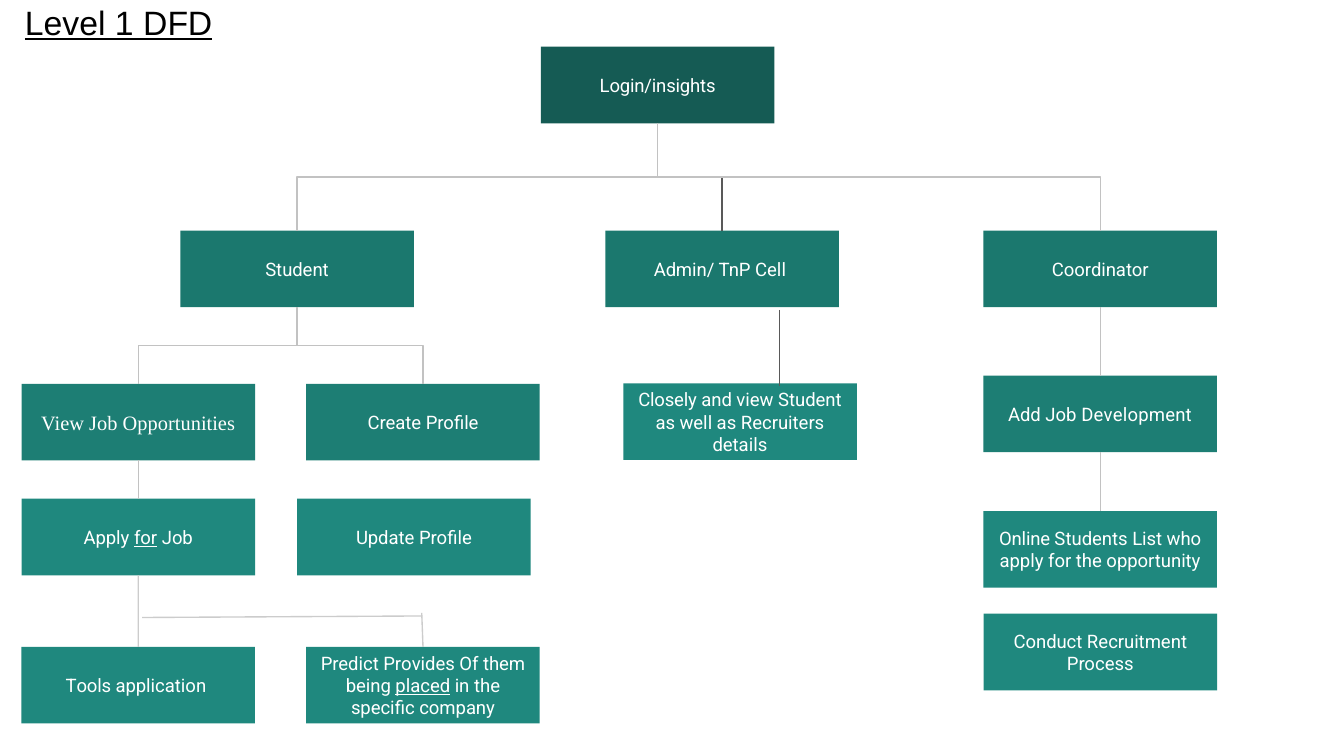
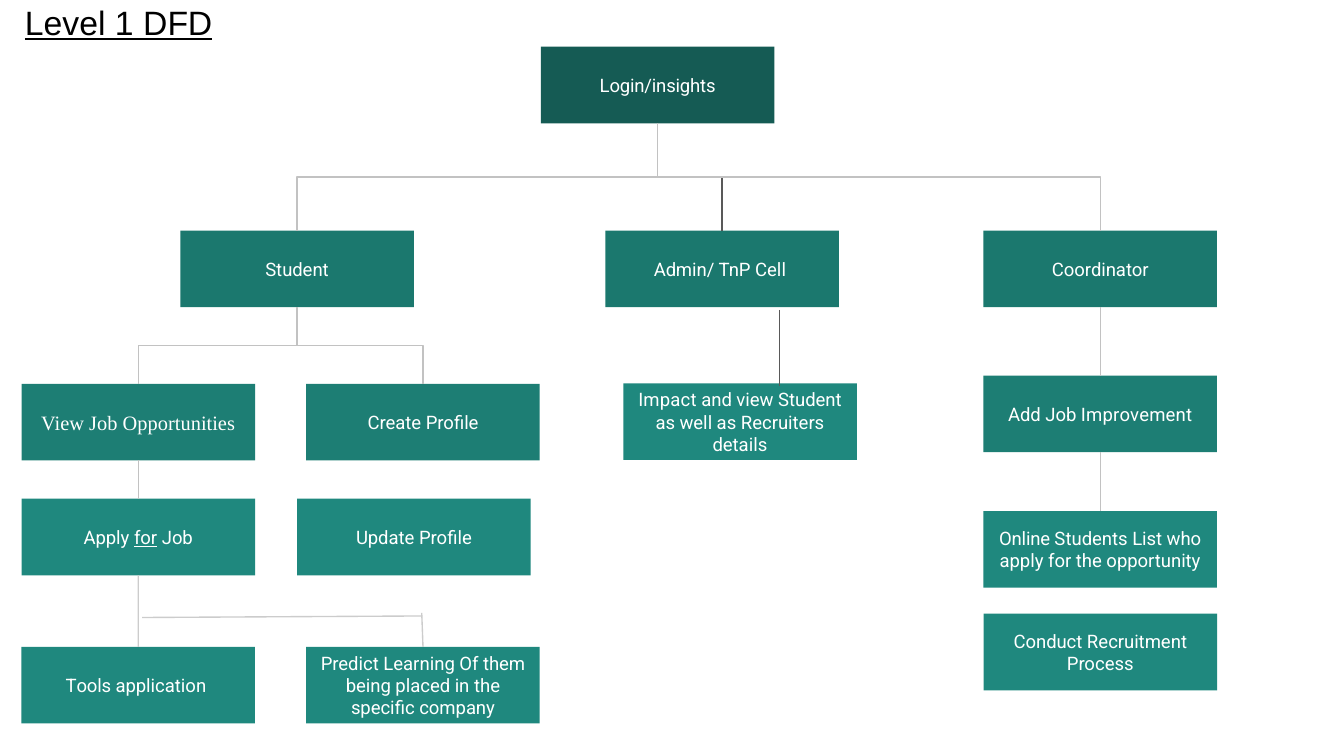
Closely: Closely -> Impact
Development: Development -> Improvement
Provides: Provides -> Learning
placed underline: present -> none
